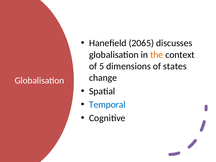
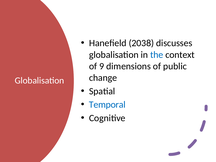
2065: 2065 -> 2038
the colour: orange -> blue
5: 5 -> 9
states: states -> public
